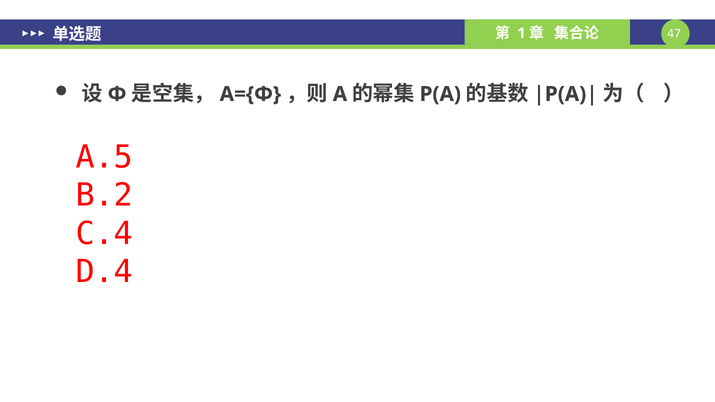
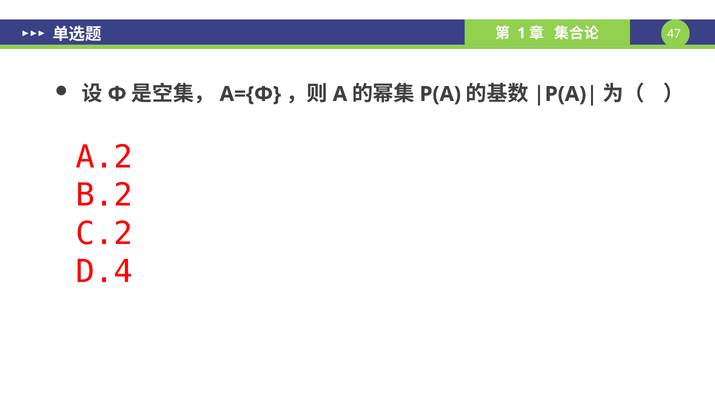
A.5: A.5 -> A.2
C.4: C.4 -> C.2
